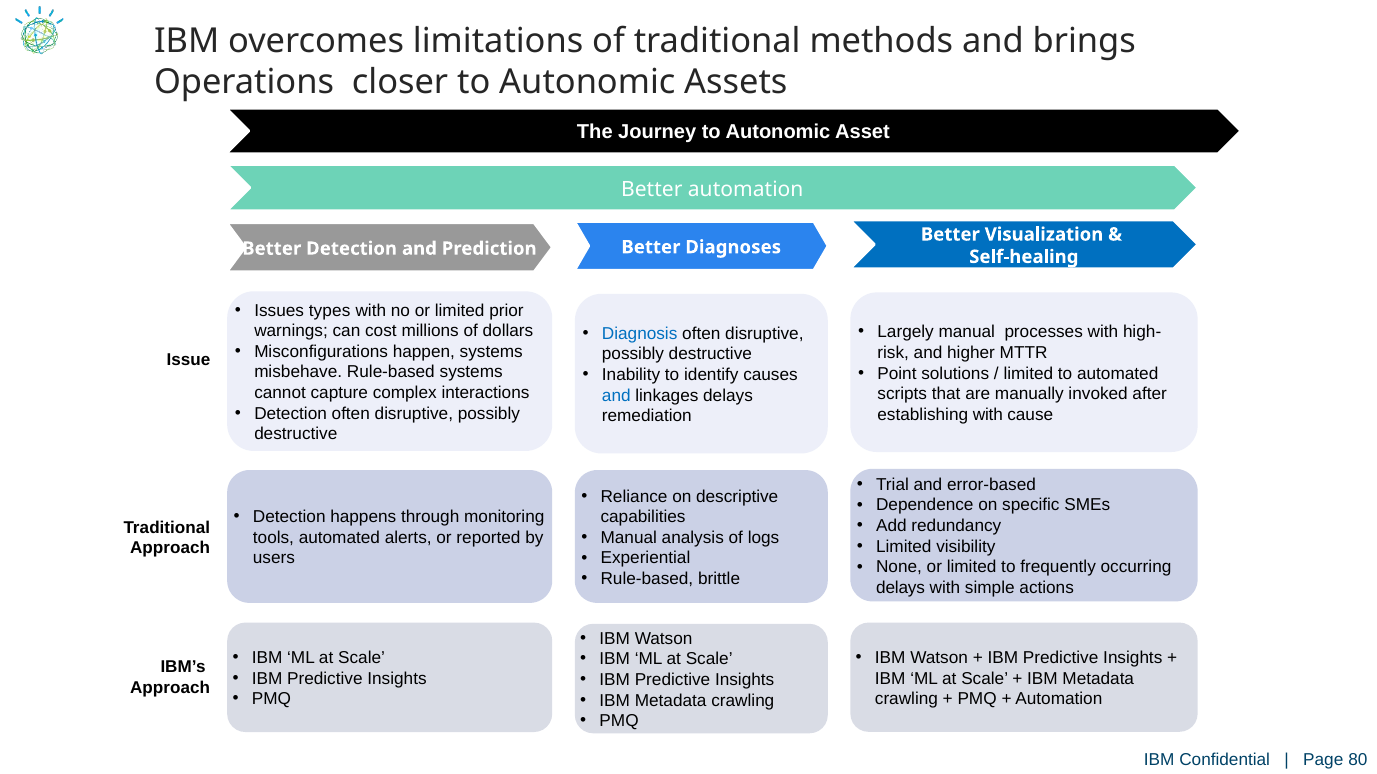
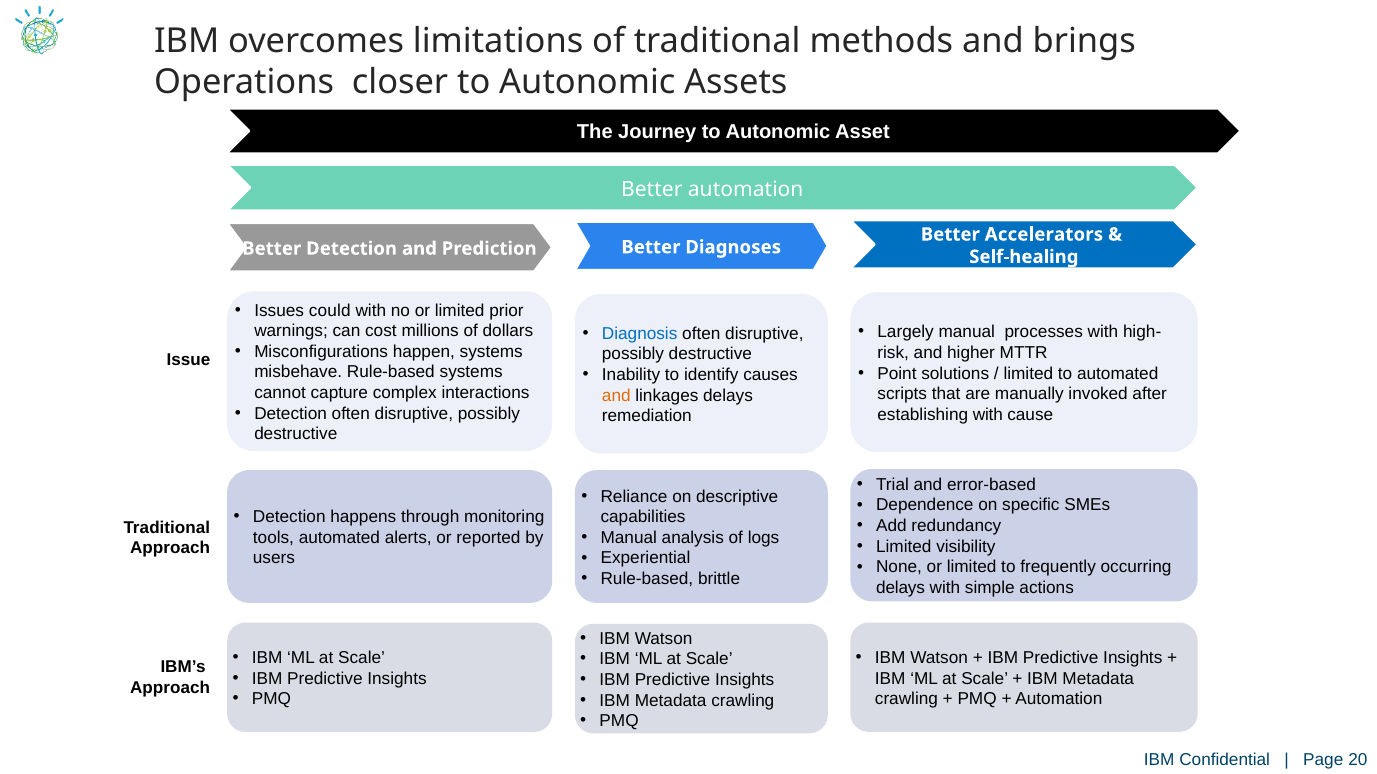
Visualization: Visualization -> Accelerators
types: types -> could
and at (616, 396) colour: blue -> orange
80: 80 -> 20
